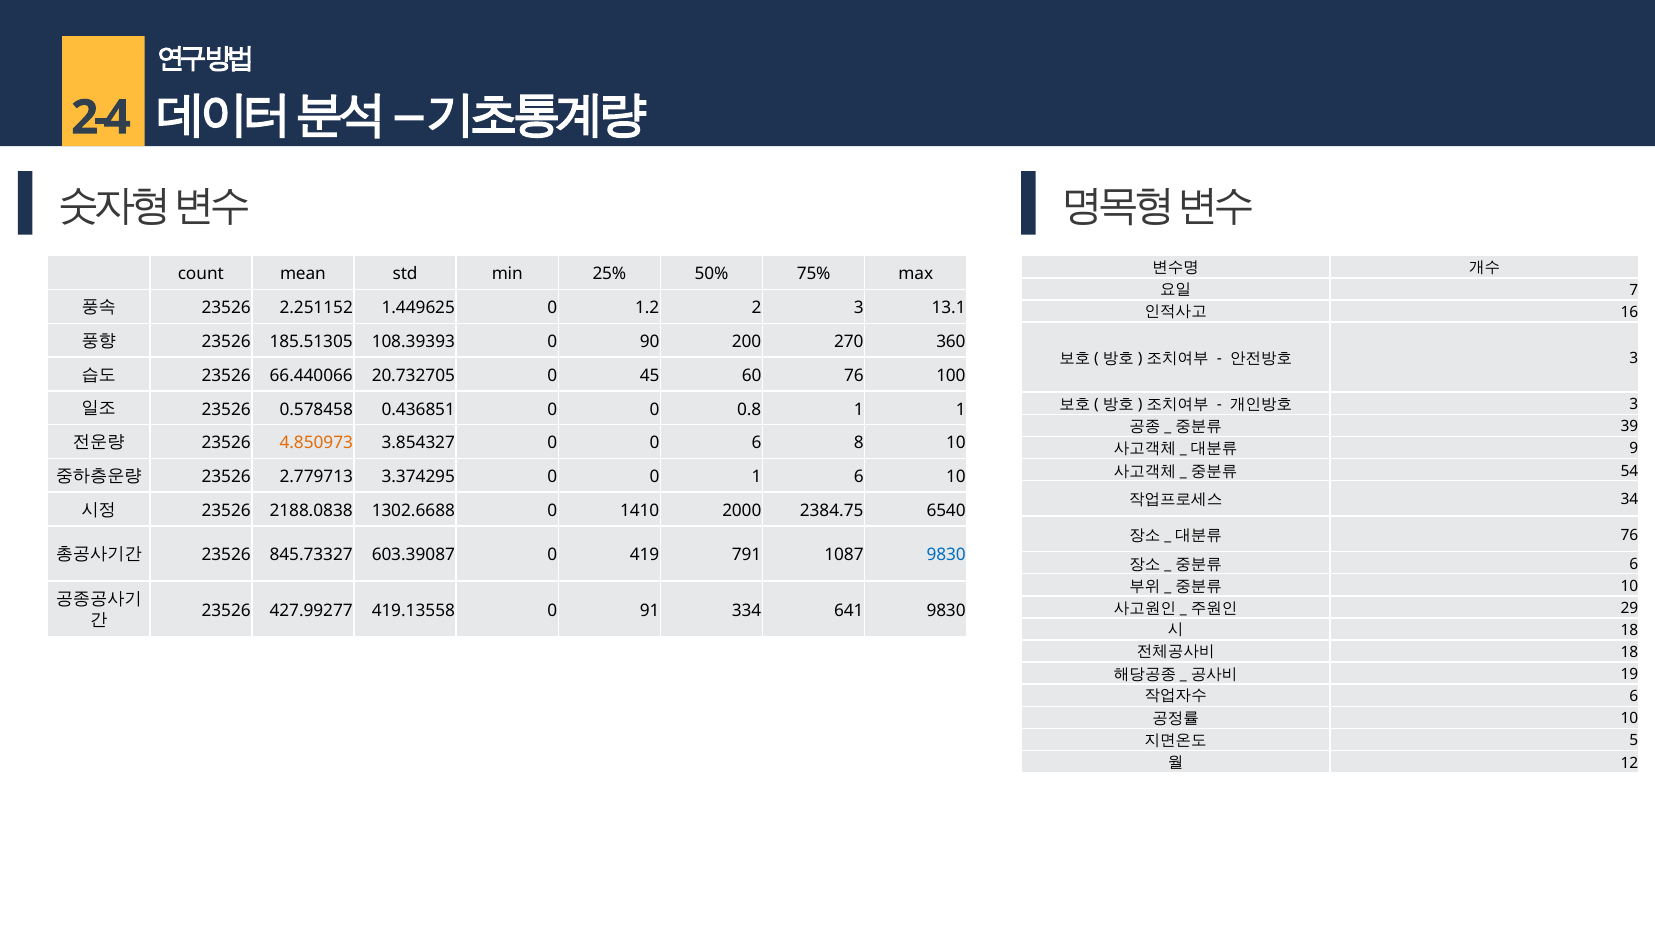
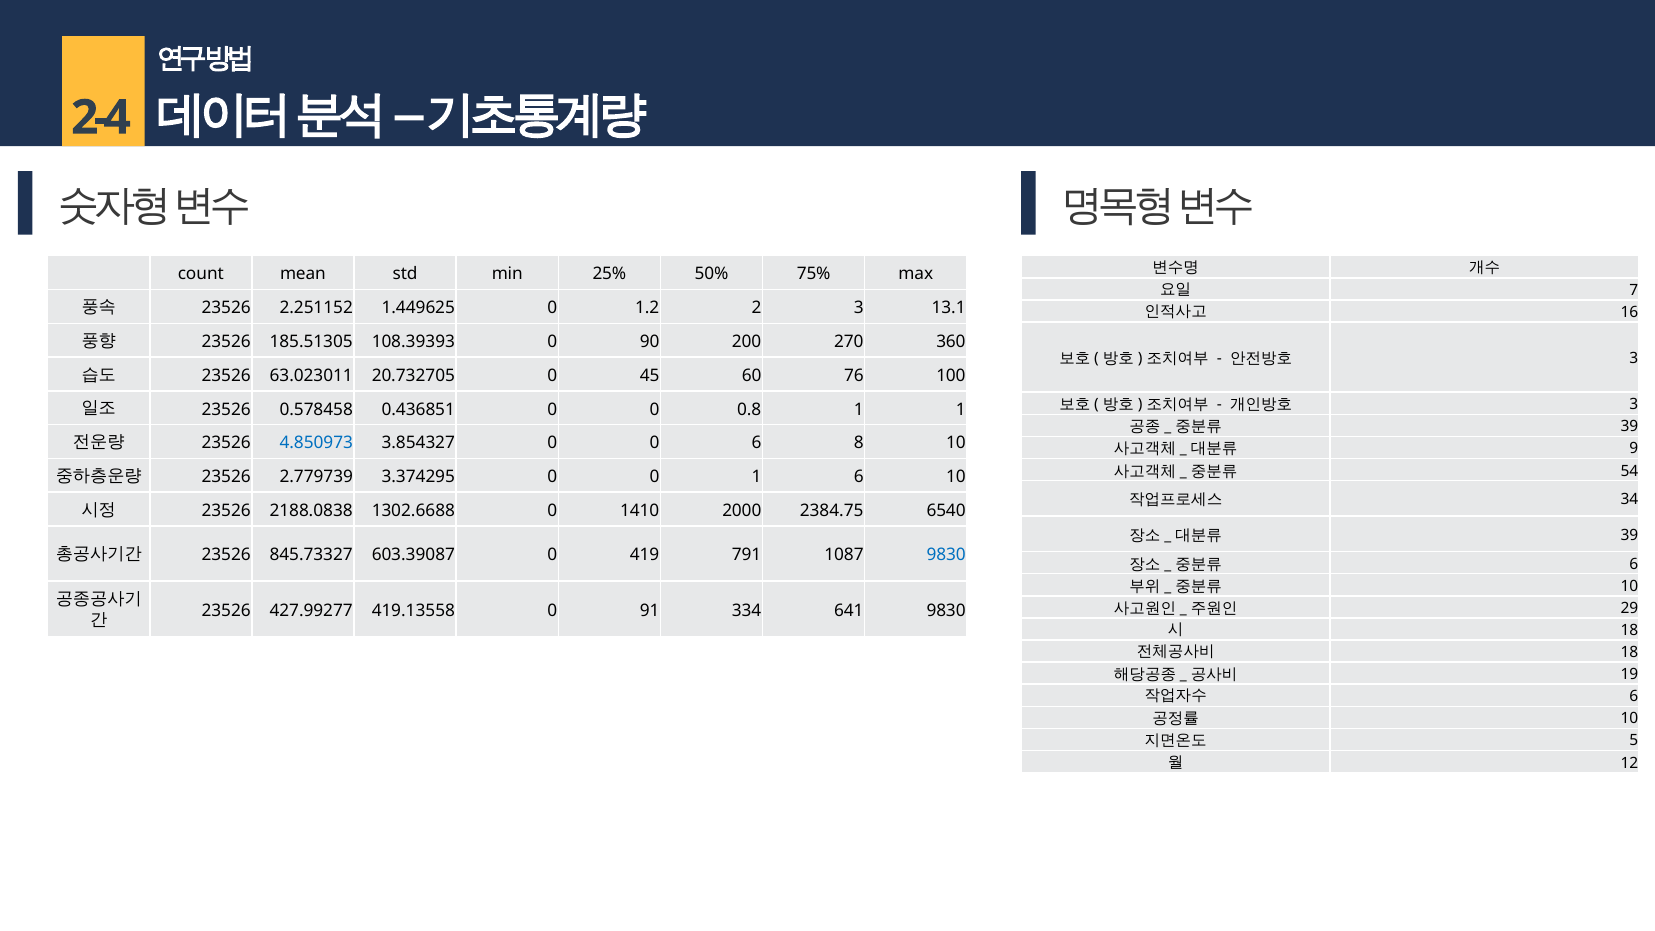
66.440066: 66.440066 -> 63.023011
4.850973 colour: orange -> blue
2.779713: 2.779713 -> 2.779739
76 at (1629, 535): 76 -> 39
